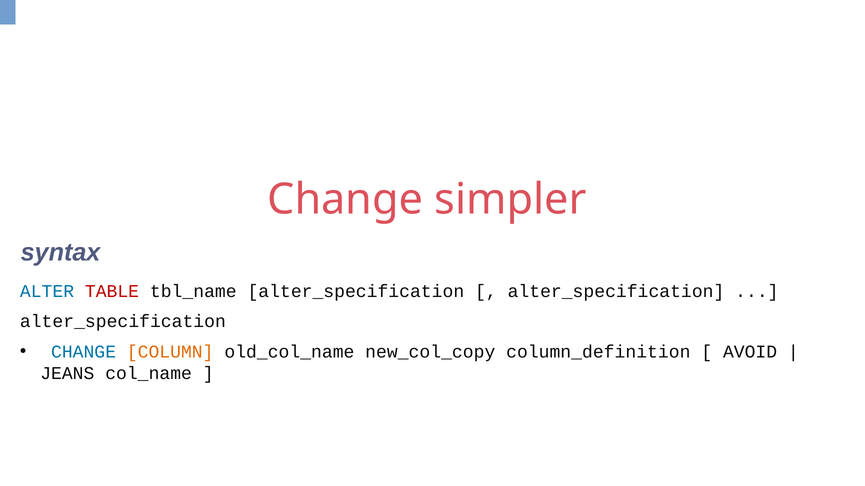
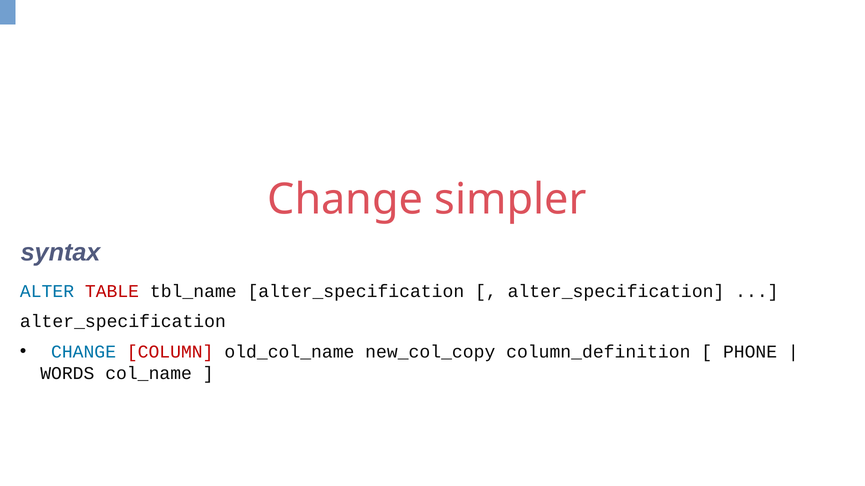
COLUMN colour: orange -> red
AVOID: AVOID -> PHONE
JEANS: JEANS -> WORDS
